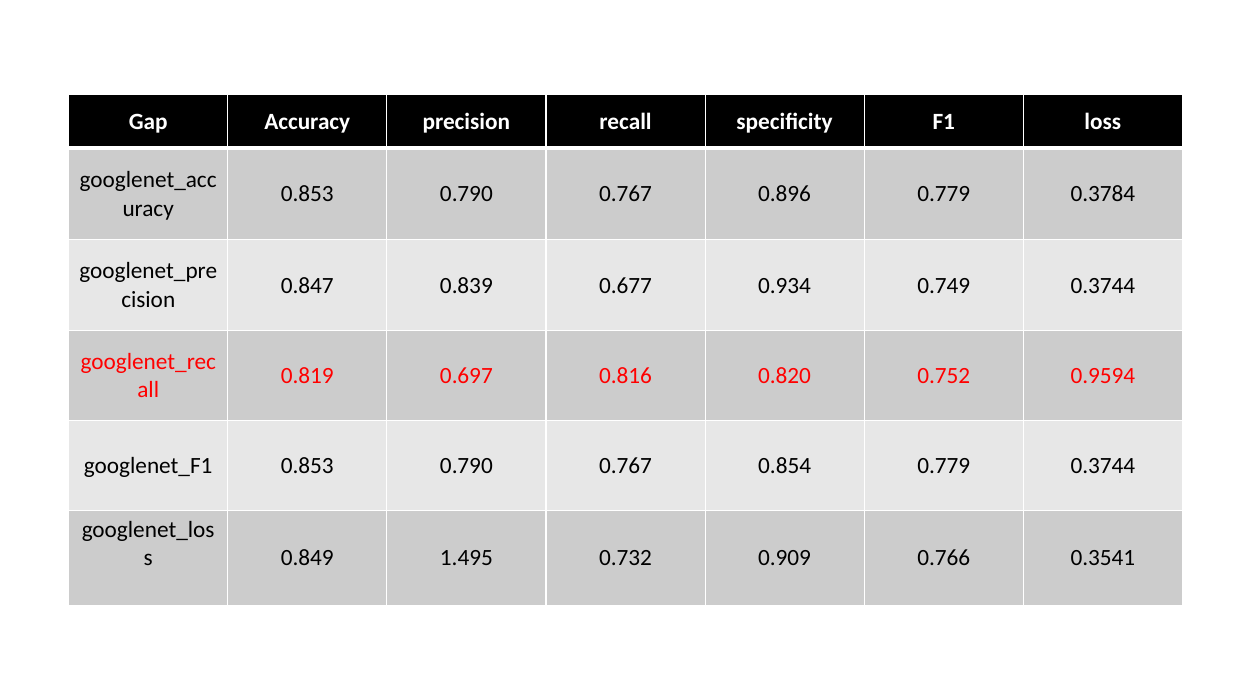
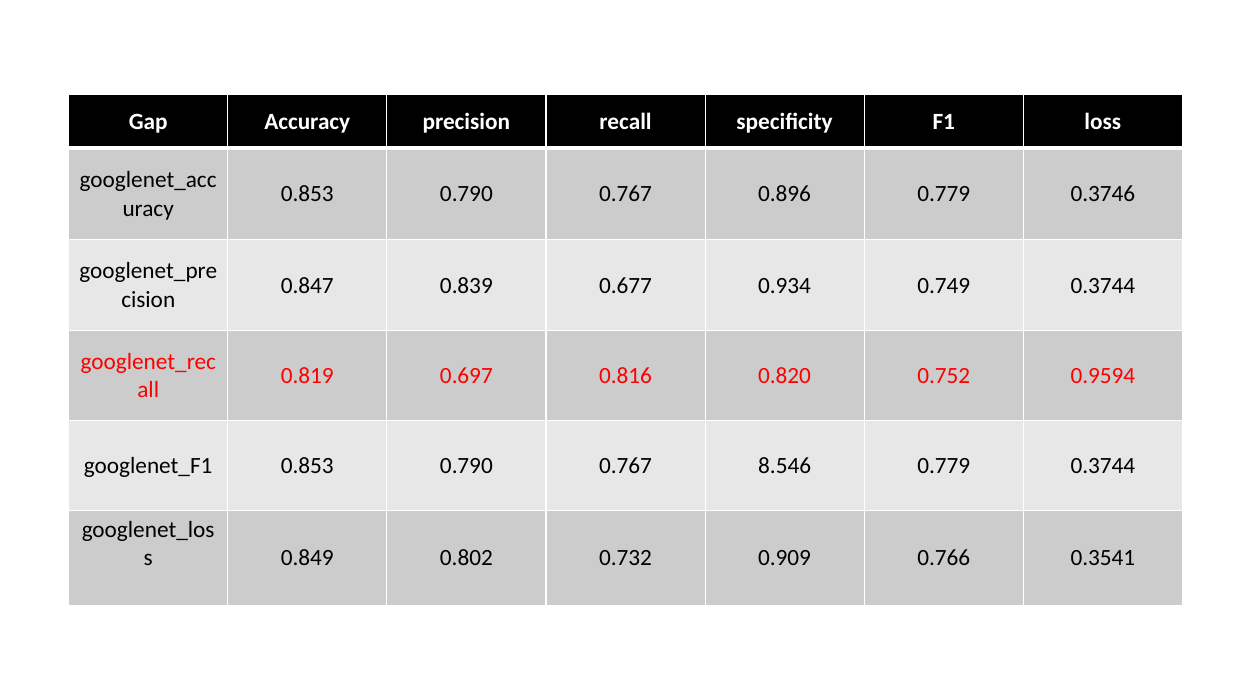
0.3784: 0.3784 -> 0.3746
0.854: 0.854 -> 8.546
1.495: 1.495 -> 0.802
